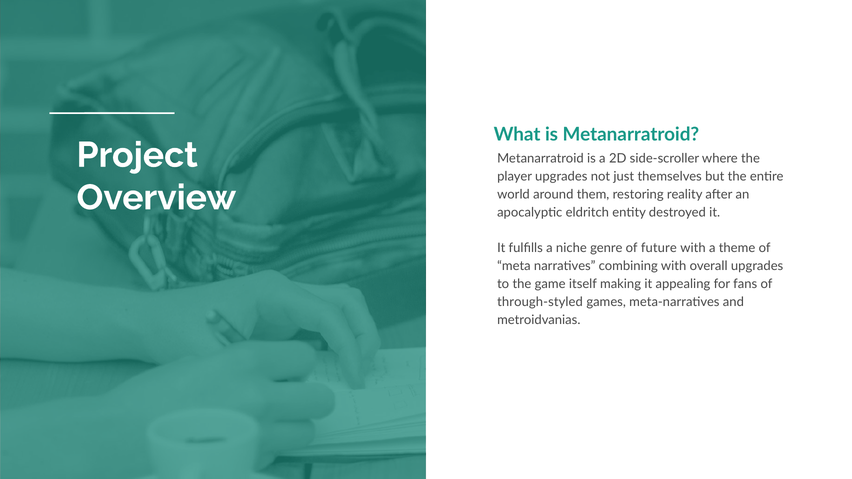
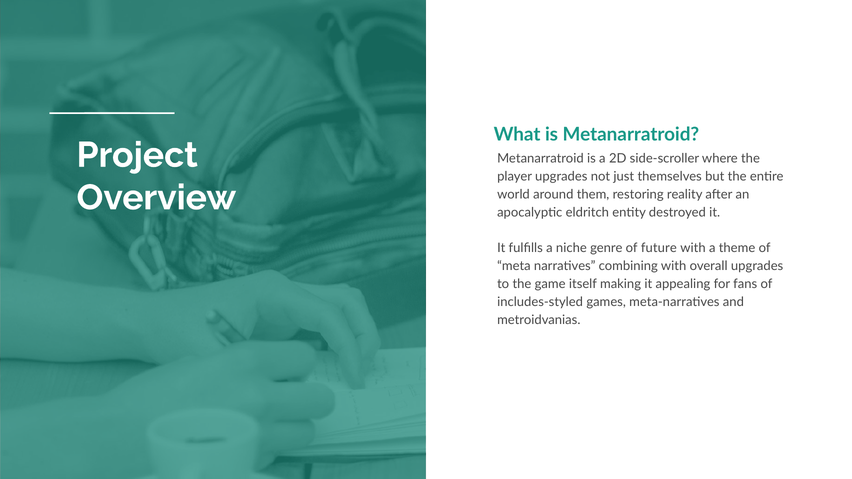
through-styled: through-styled -> includes-styled
